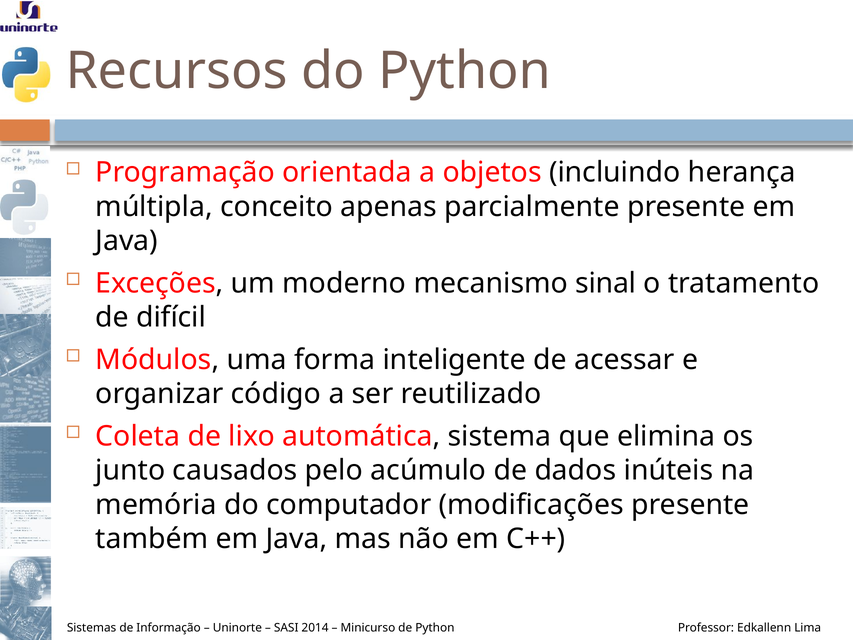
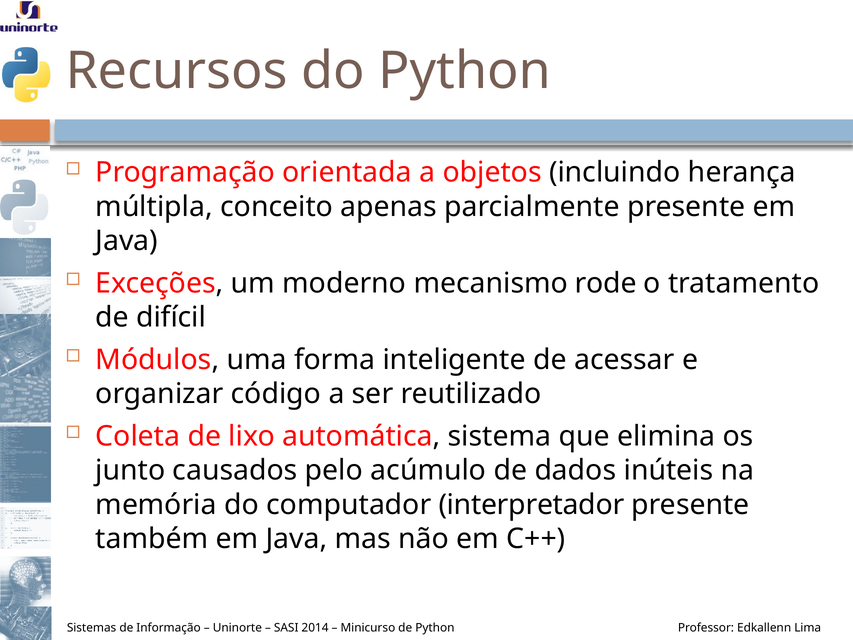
sinal: sinal -> rode
modificações: modificações -> interpretador
